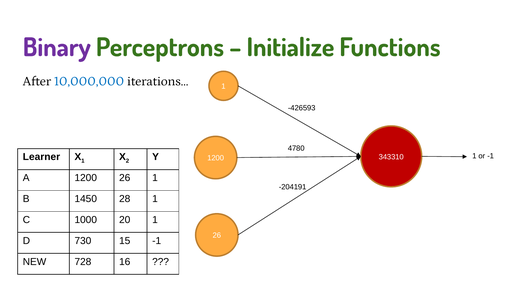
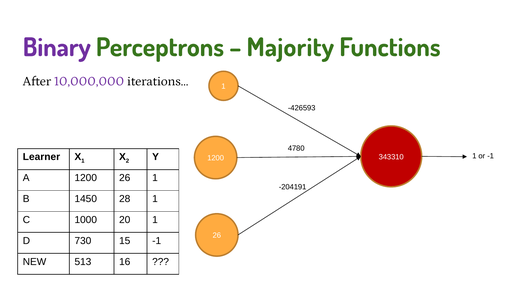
Initialize: Initialize -> Majority
10,000,000 colour: blue -> purple
728: 728 -> 513
